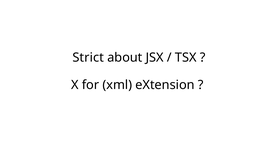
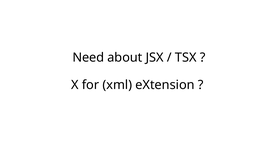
Strict: Strict -> Need
